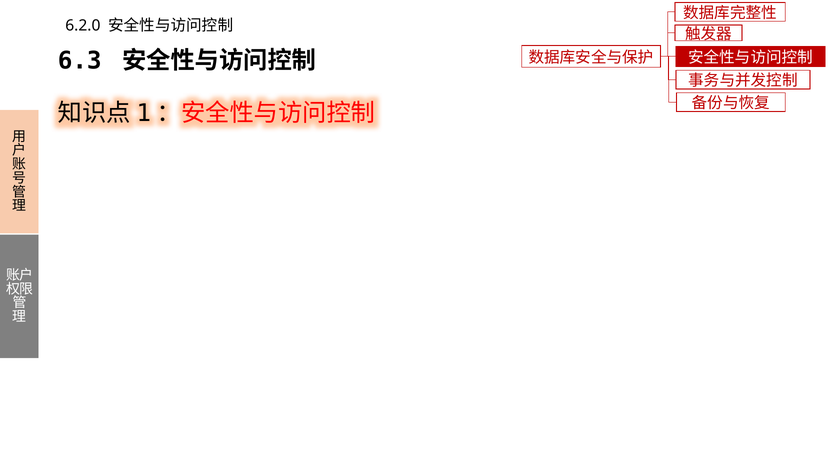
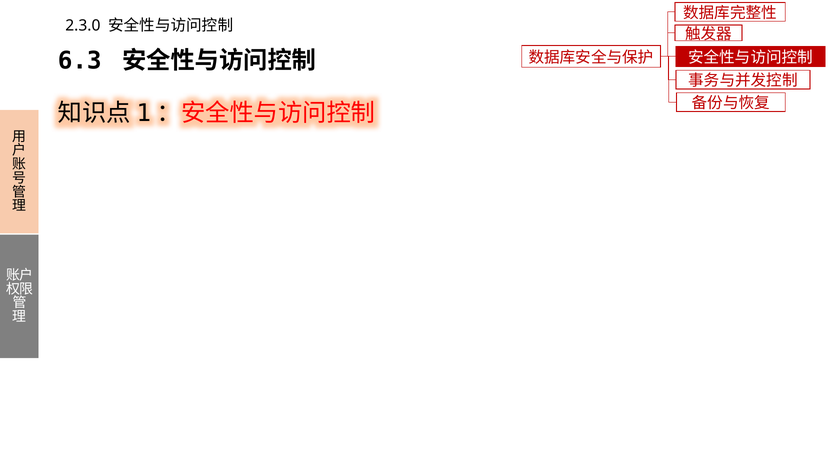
6.2.0: 6.2.0 -> 2.3.0
